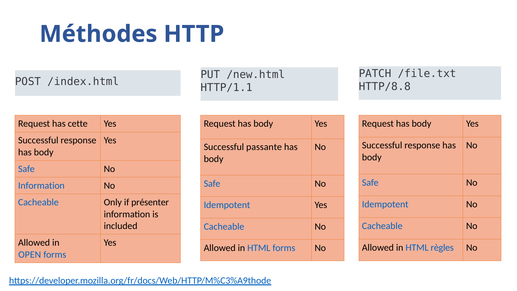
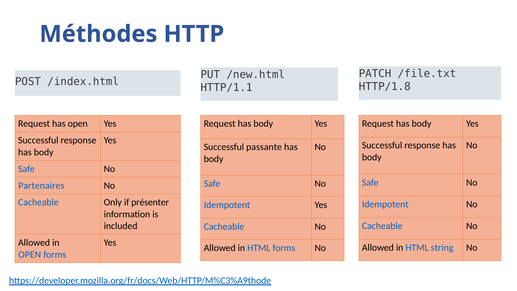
HTTP/8.8: HTTP/8.8 -> HTTP/1.8
has cette: cette -> open
Information at (41, 185): Information -> Partenaires
règles: règles -> string
